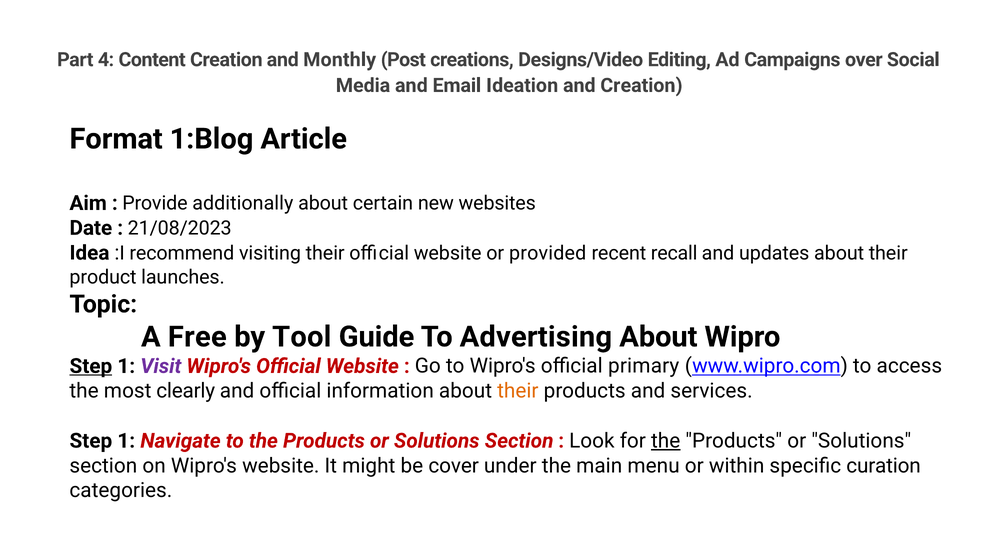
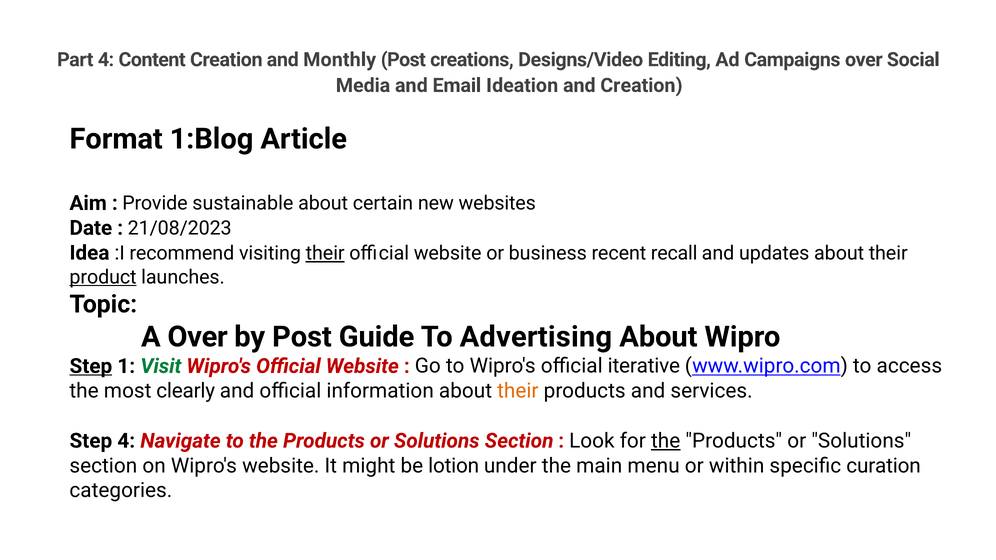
additionally: additionally -> sustainable
their at (325, 253) underline: none -> present
provided: provided -> business
product underline: none -> present
A Free: Free -> Over
by Tool: Tool -> Post
Visit colour: purple -> green
primary: primary -> iterative
1 at (126, 441): 1 -> 4
cover: cover -> lotion
